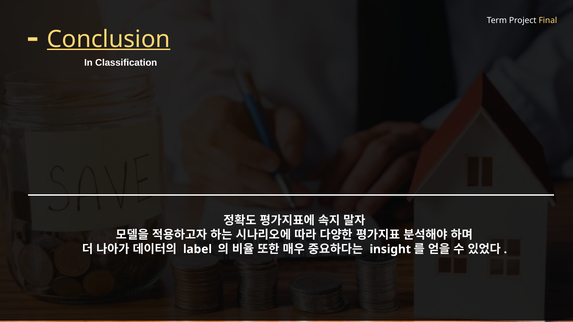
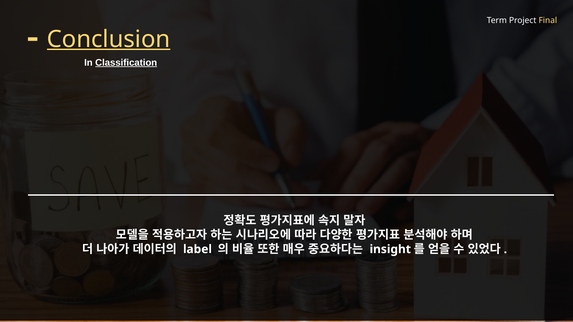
Classification underline: none -> present
